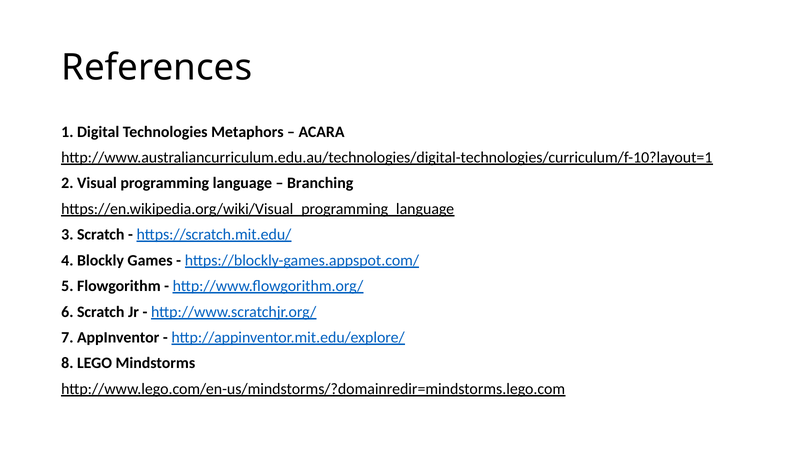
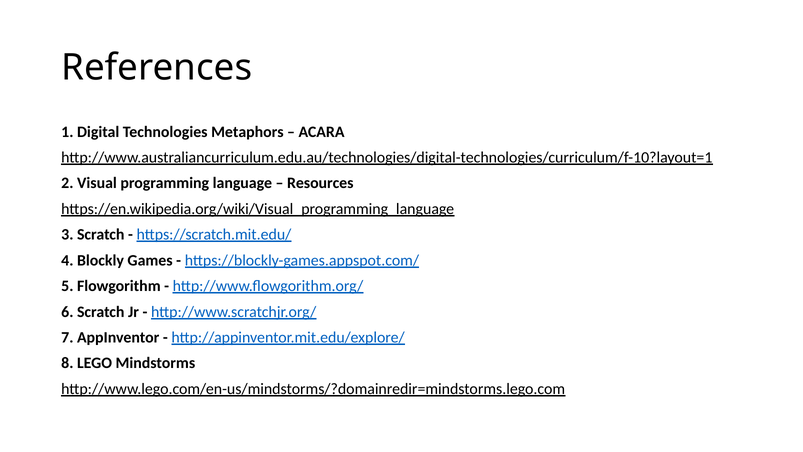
Branching: Branching -> Resources
